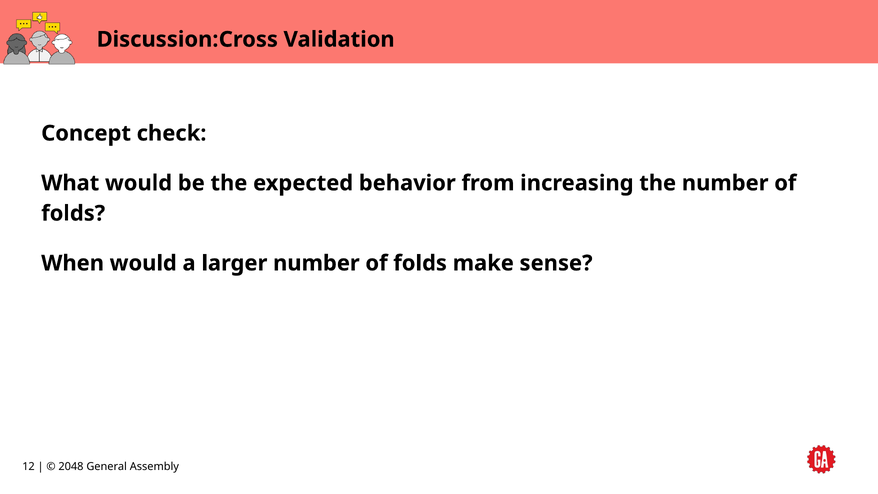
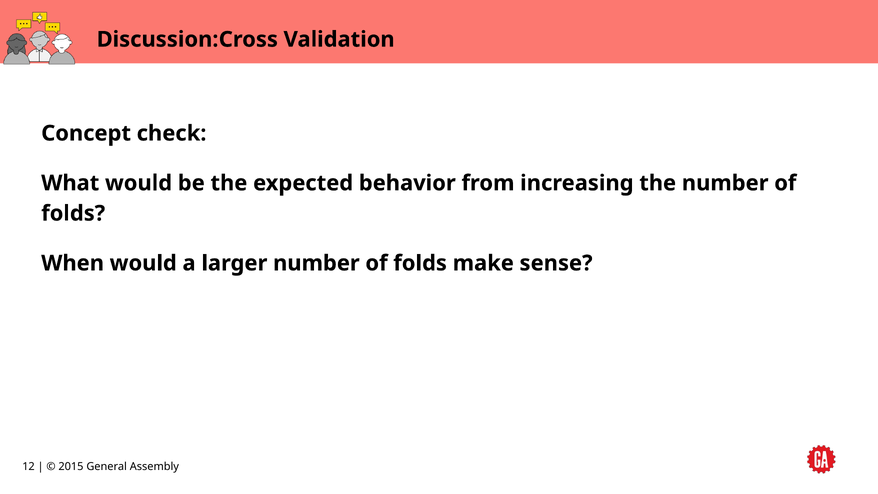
2048: 2048 -> 2015
